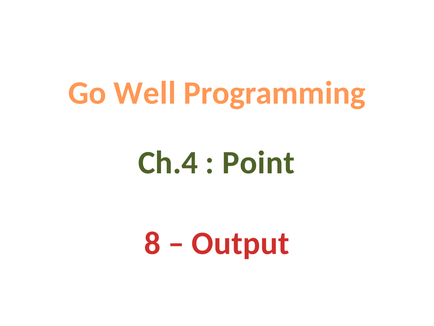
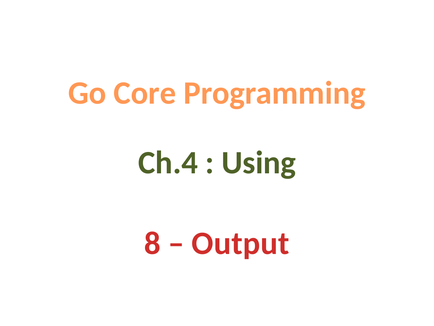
Well: Well -> Core
Point: Point -> Using
